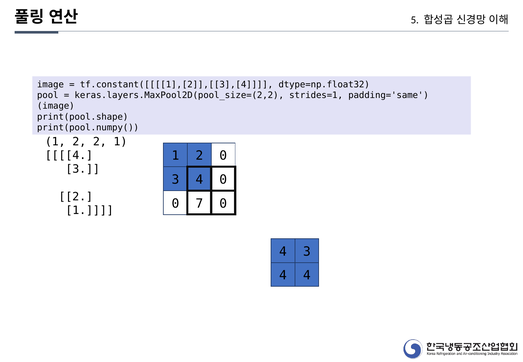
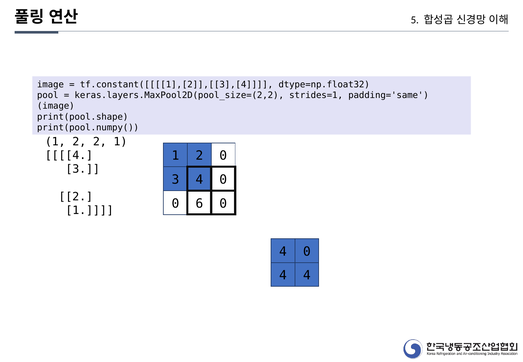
7: 7 -> 6
3 at (307, 252): 3 -> 0
